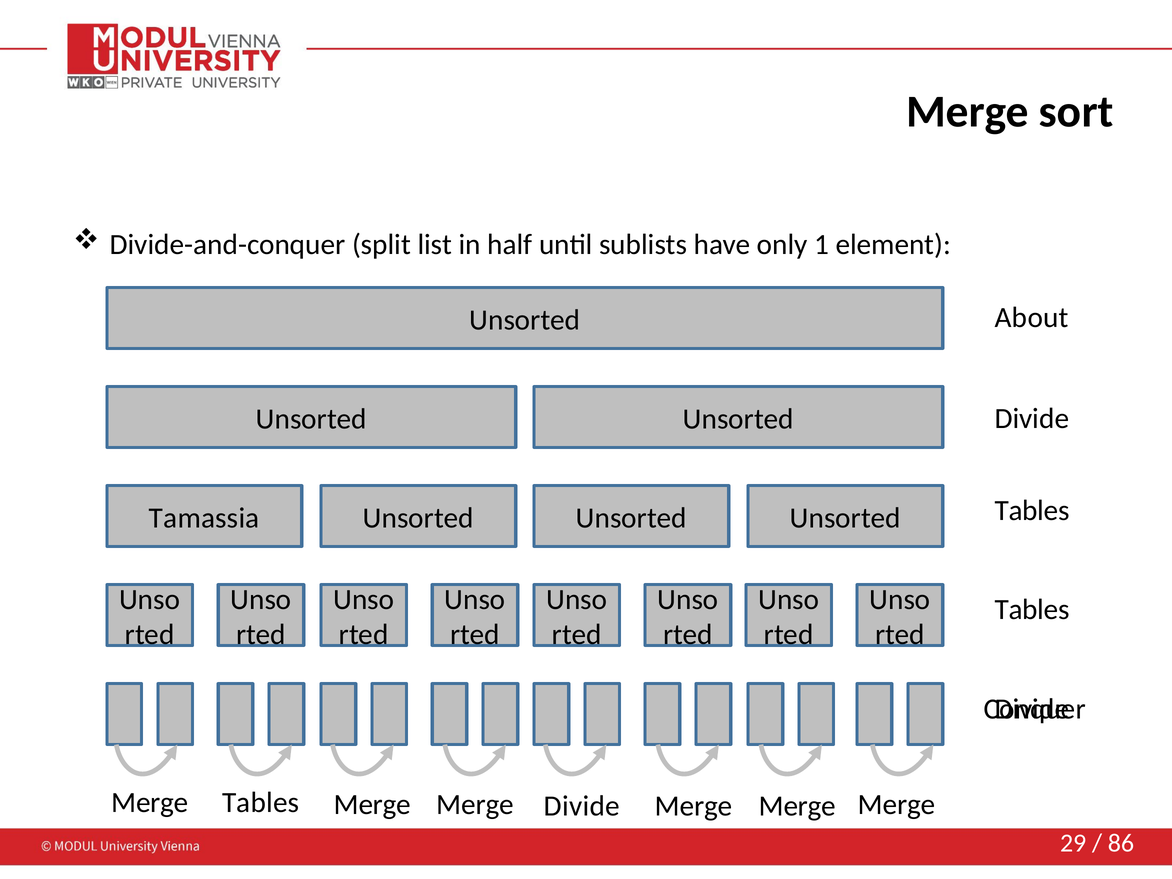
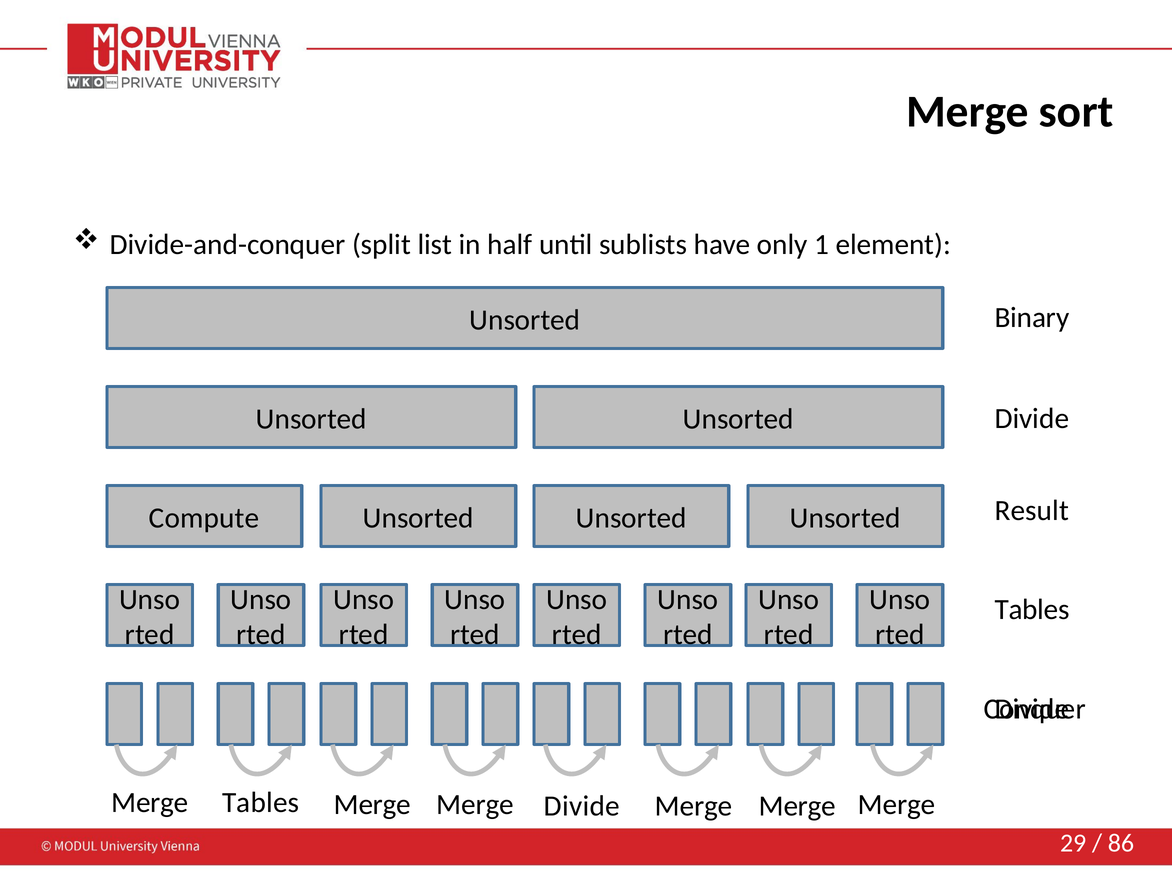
About: About -> Binary
Tables at (1032, 511): Tables -> Result
Tamassia: Tamassia -> Compute
